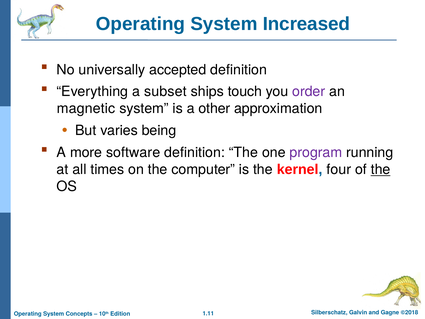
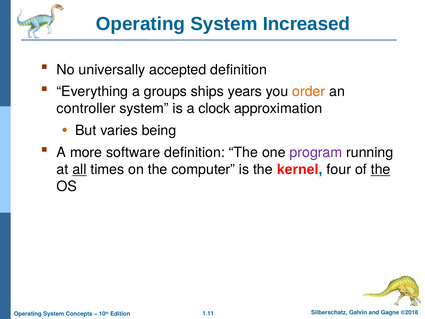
subset: subset -> groups
touch: touch -> years
order colour: purple -> orange
magnetic: magnetic -> controller
other: other -> clock
all underline: none -> present
